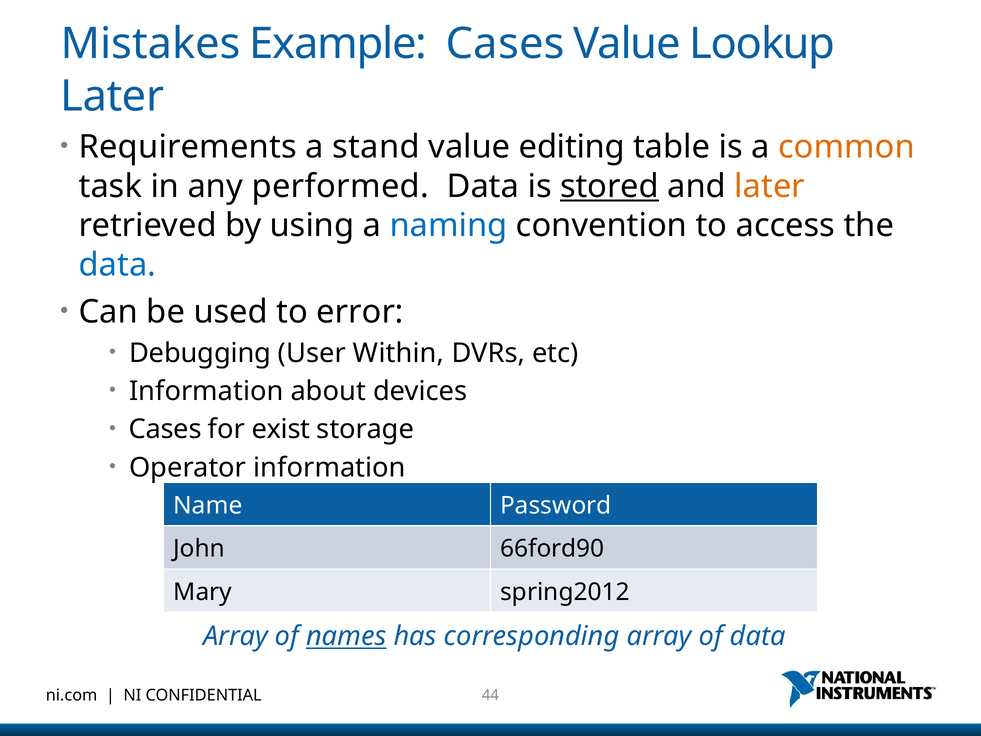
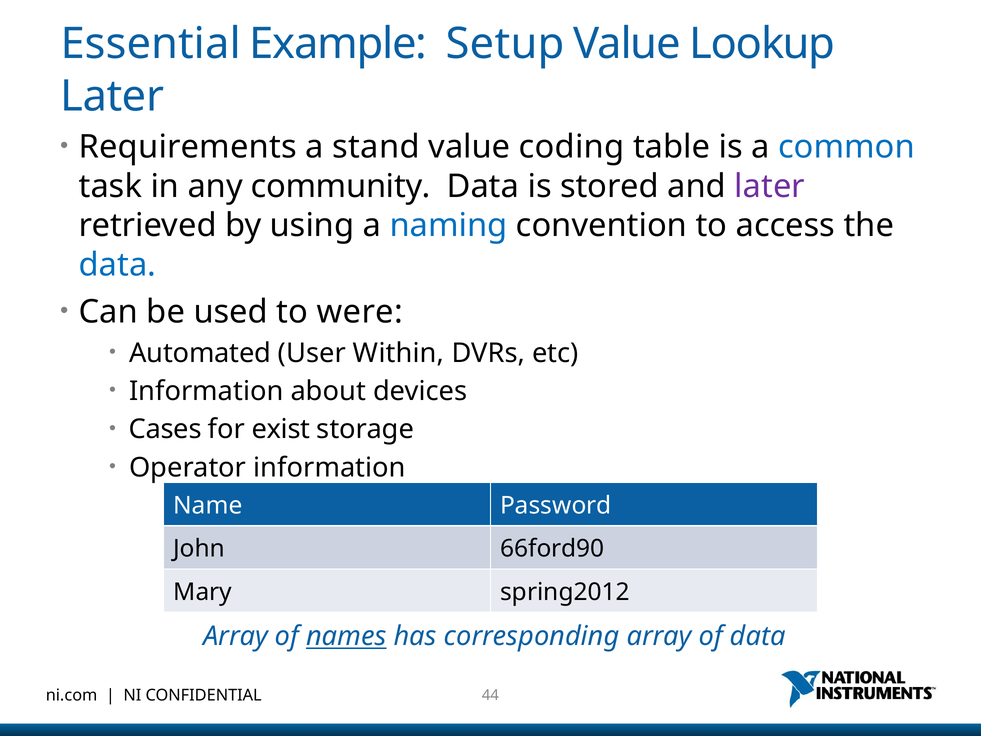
Mistakes: Mistakes -> Essential
Example Cases: Cases -> Setup
editing: editing -> coding
common colour: orange -> blue
performed: performed -> community
stored underline: present -> none
later at (770, 186) colour: orange -> purple
error: error -> were
Debugging: Debugging -> Automated
